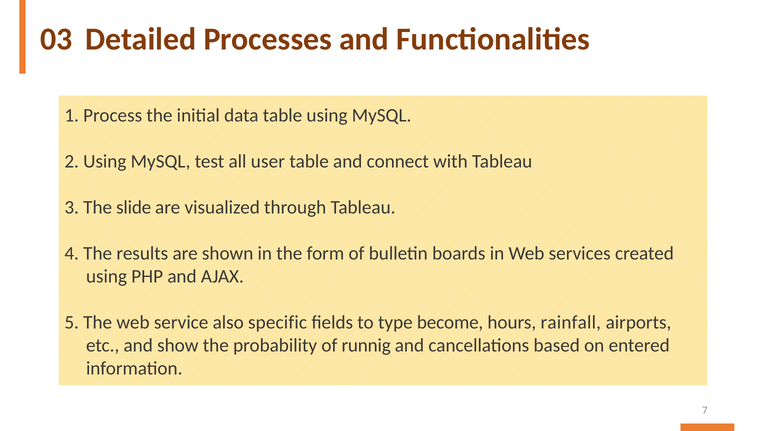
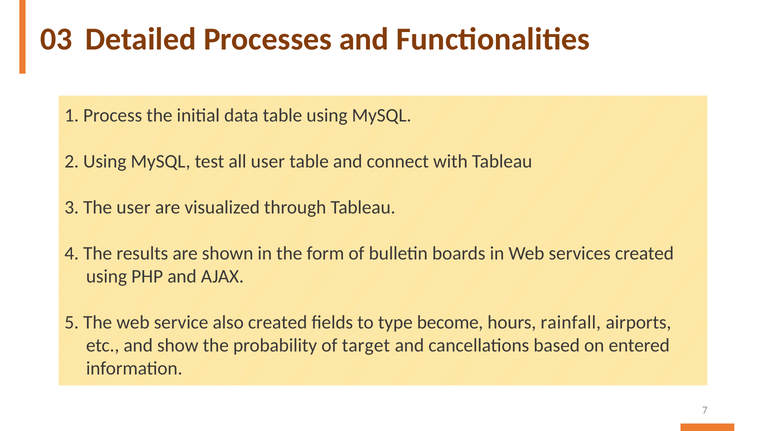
The slide: slide -> user
also specific: specific -> created
runnig: runnig -> target
